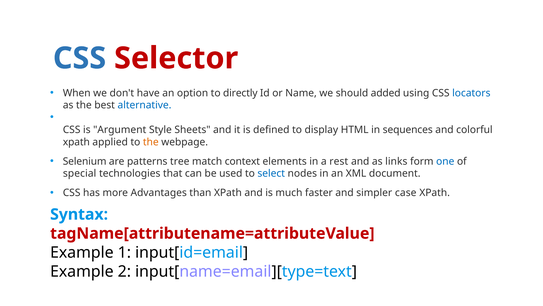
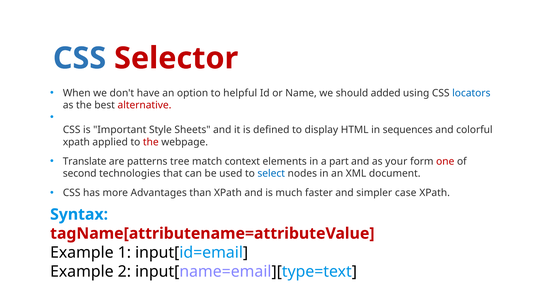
directly: directly -> helpful
alternative colour: blue -> red
Argument: Argument -> Important
the at (151, 142) colour: orange -> red
Selenium: Selenium -> Translate
rest: rest -> part
links: links -> your
one colour: blue -> red
special: special -> second
